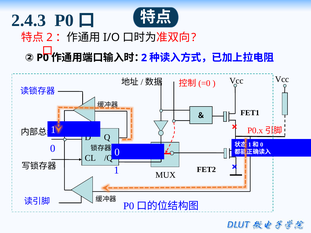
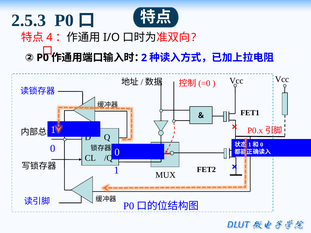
2.4.3: 2.4.3 -> 2.5.3
2 at (50, 37): 2 -> 4
